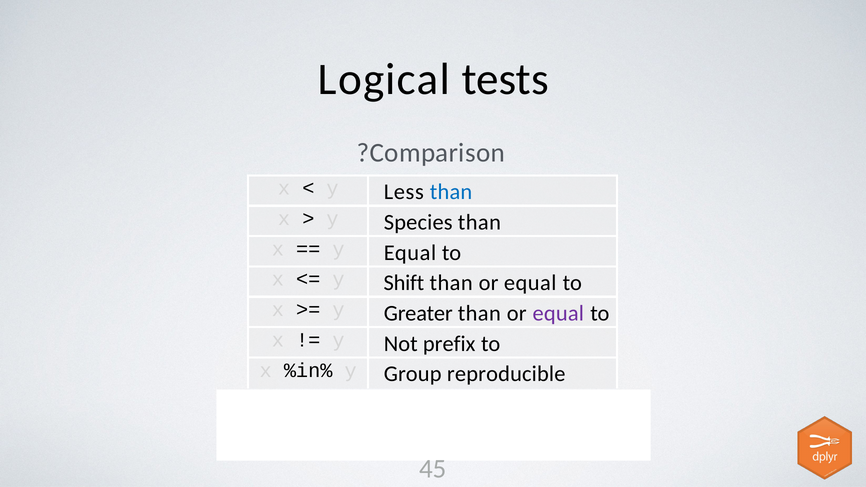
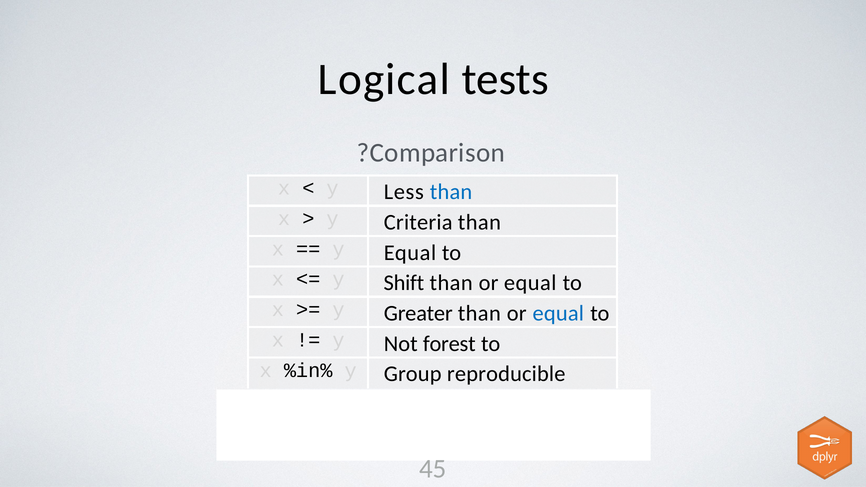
Species: Species -> Criteria
equal at (558, 314) colour: purple -> blue
prefix: prefix -> forest
